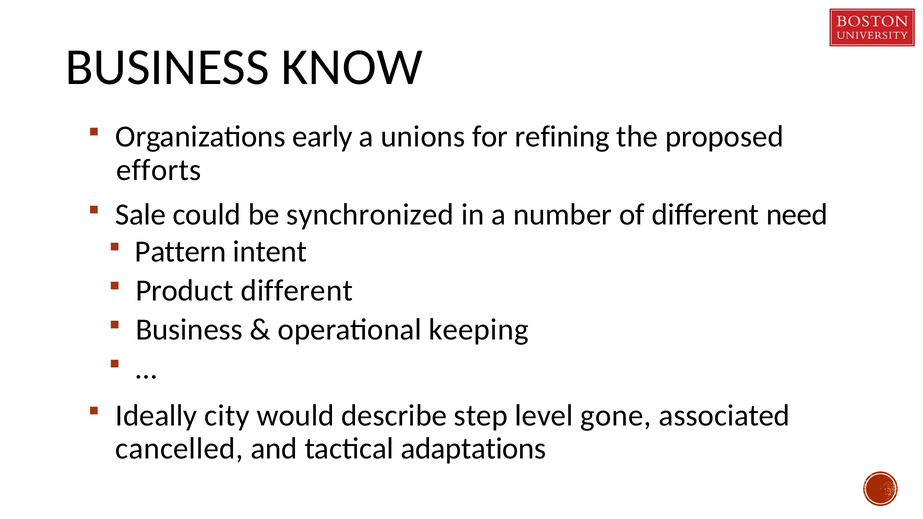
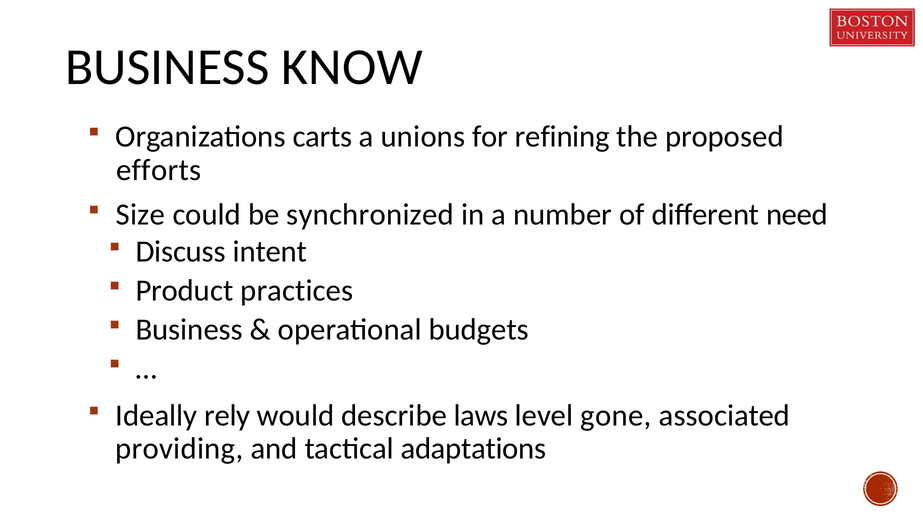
early: early -> carts
Sale: Sale -> Size
Pattern: Pattern -> Discuss
Product different: different -> practices
keeping: keeping -> budgets
city: city -> rely
step: step -> laws
cancelled: cancelled -> providing
